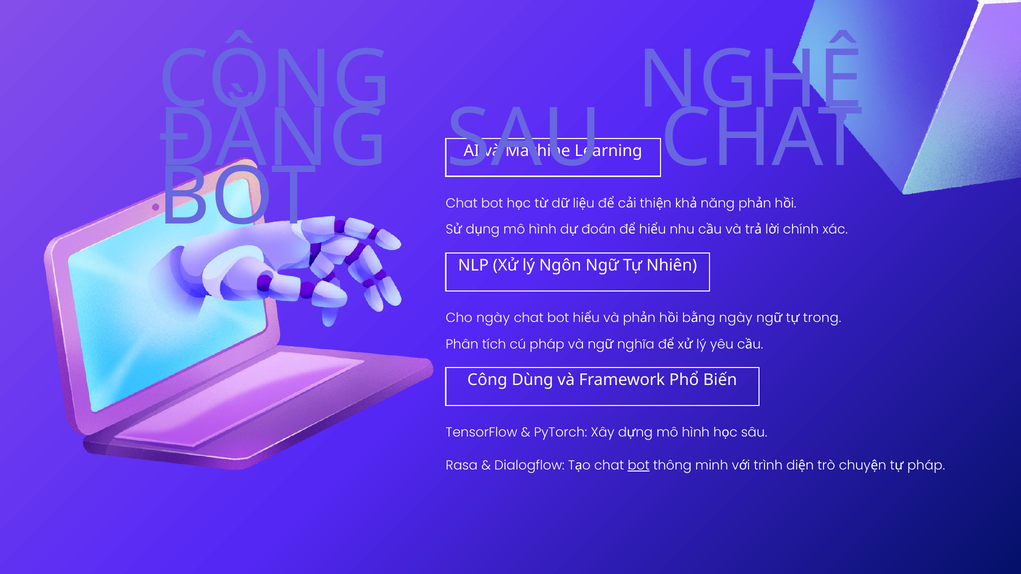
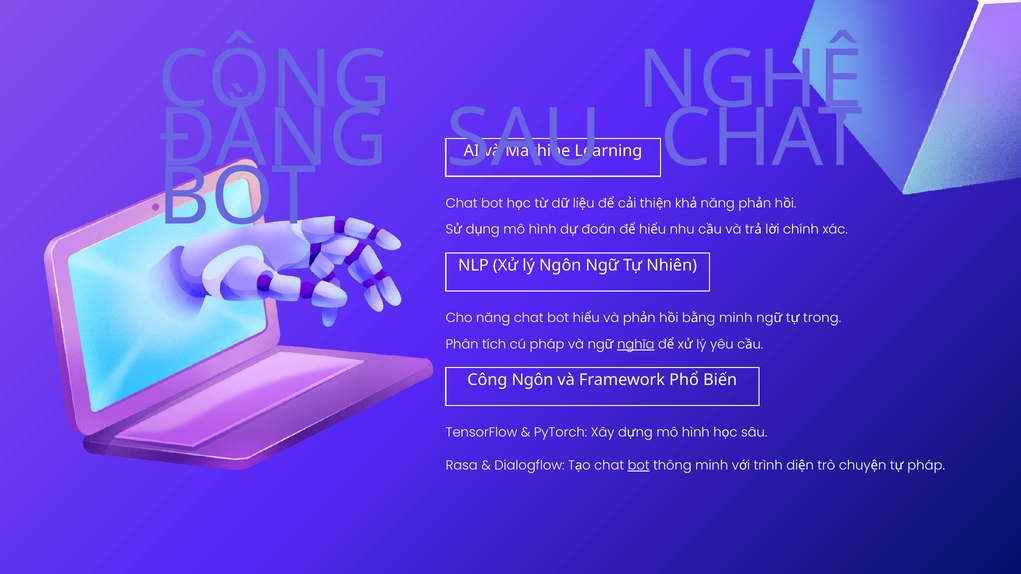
Cho ngày: ngày -> năng
ngày at (736, 318): ngày -> minh
nghĩa underline: none -> present
Công Dùng: Dùng -> Ngôn
